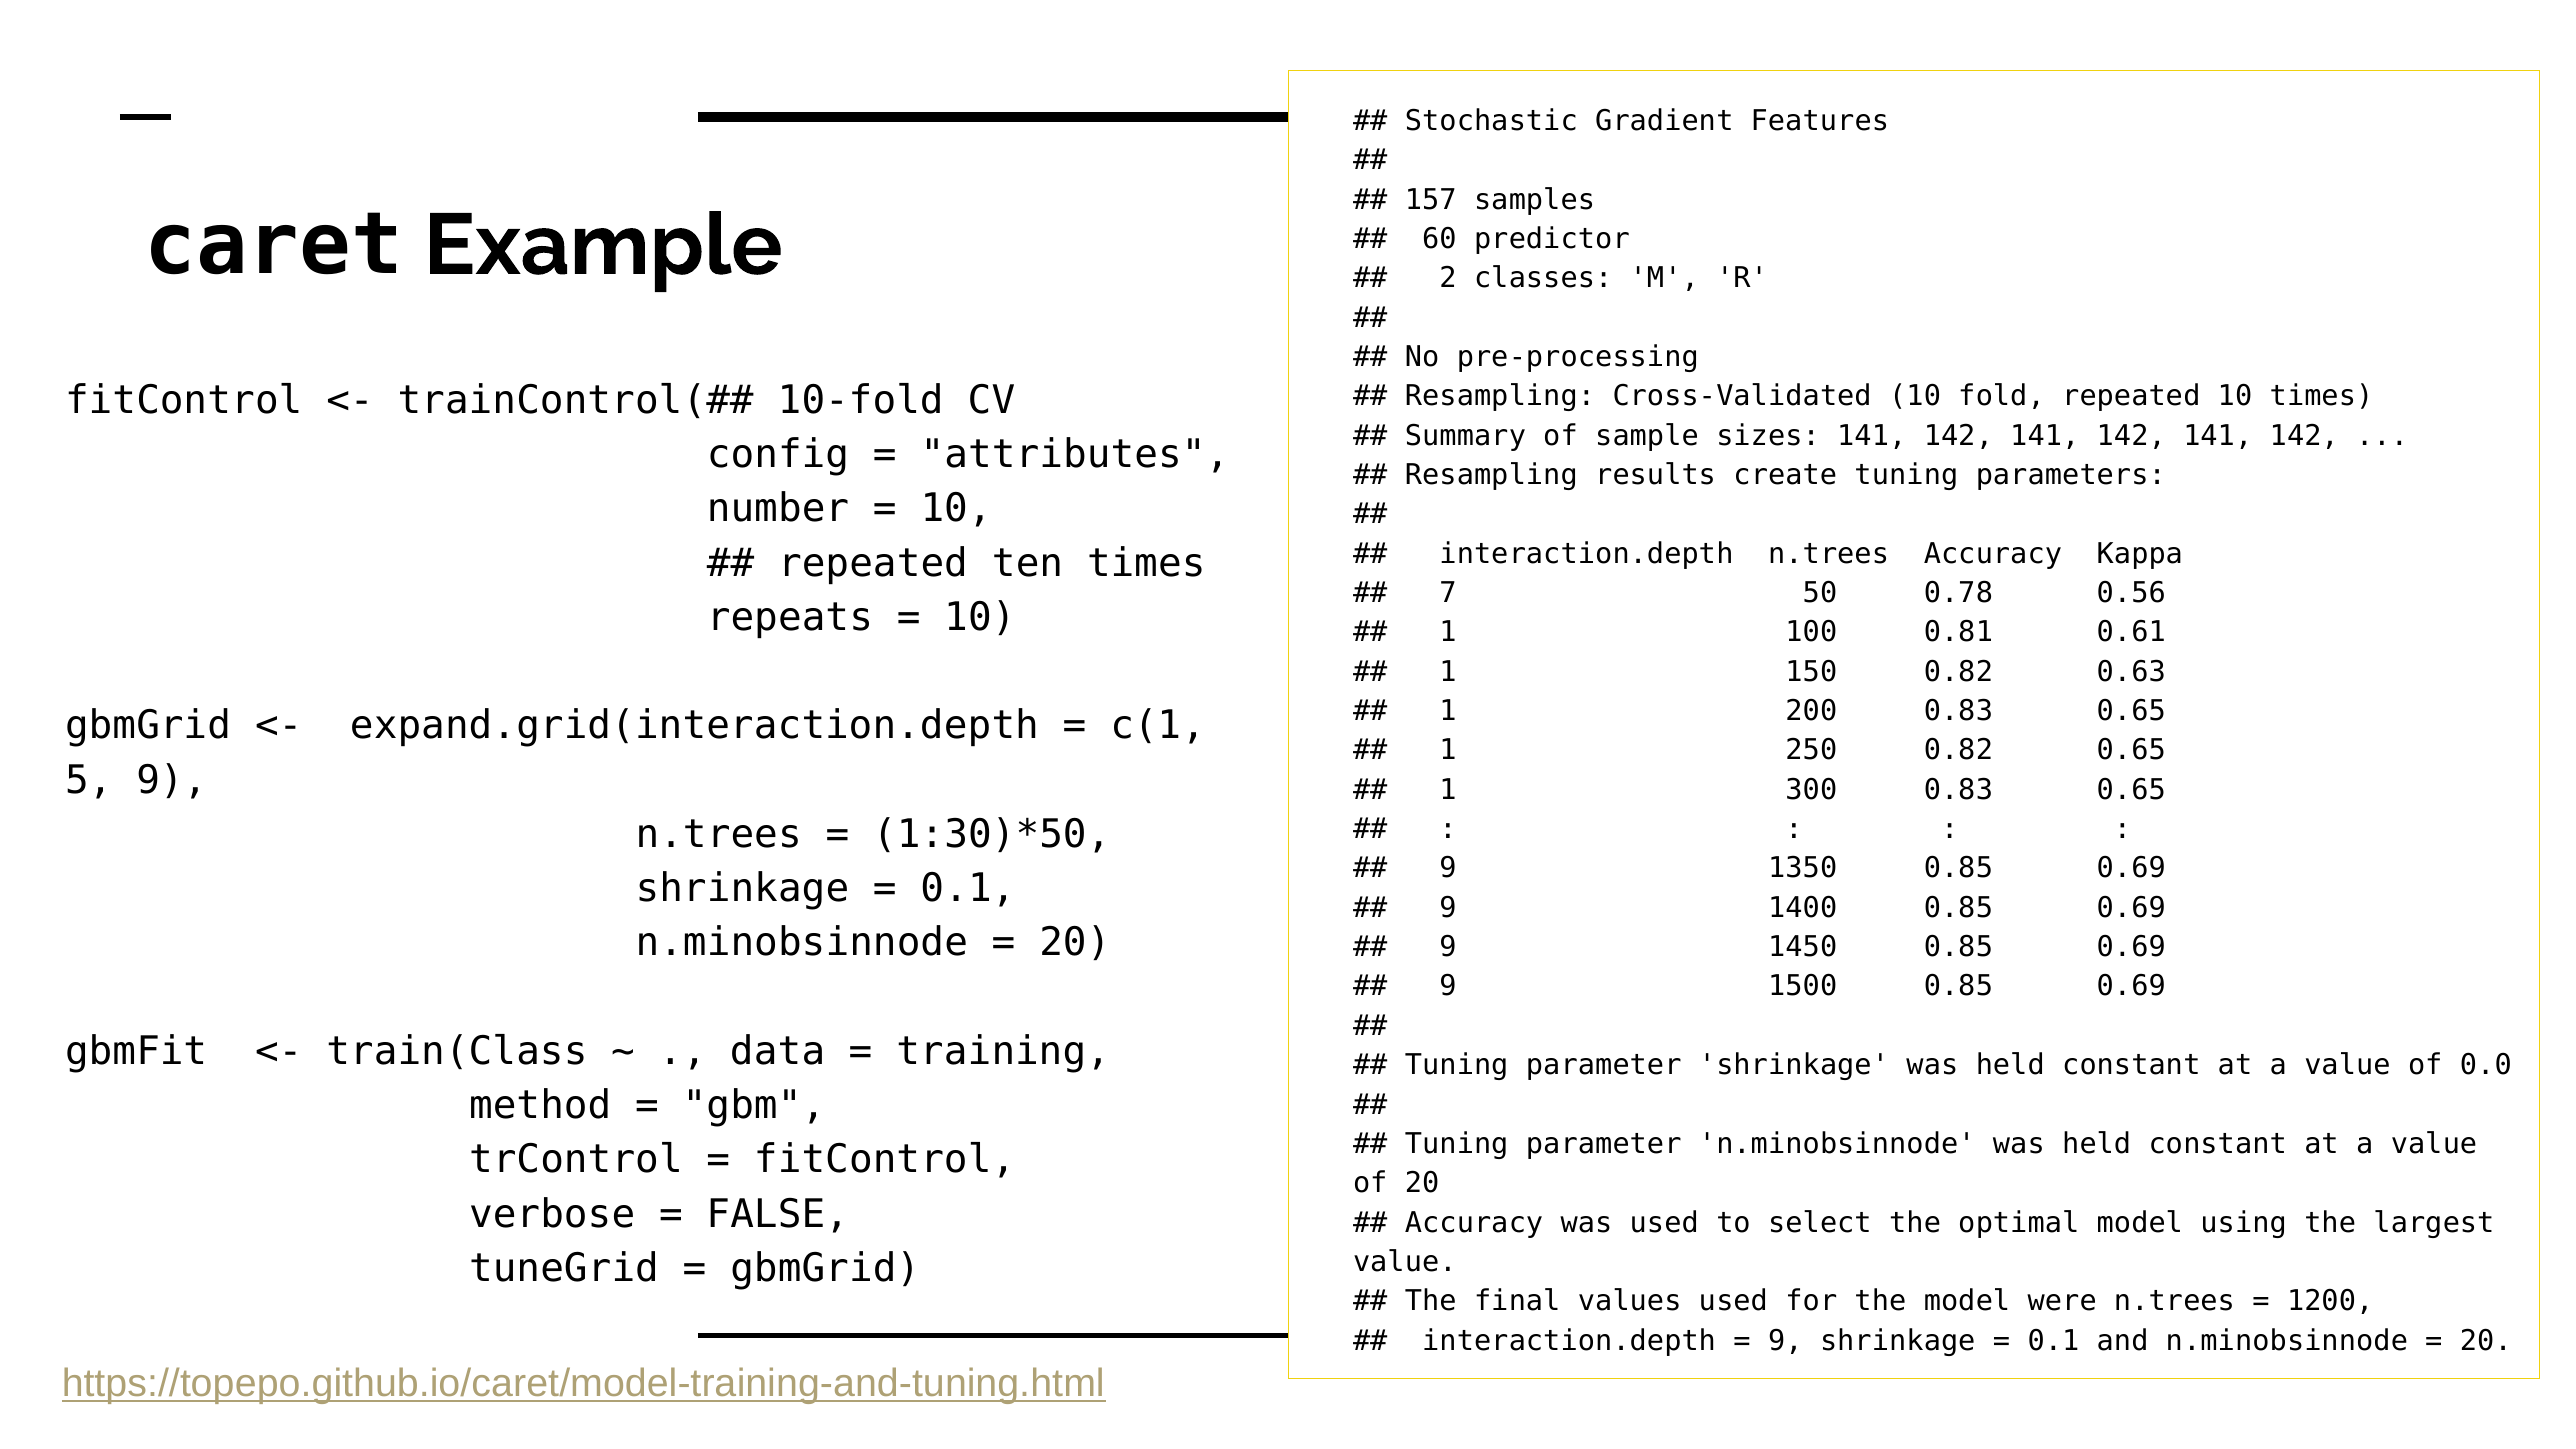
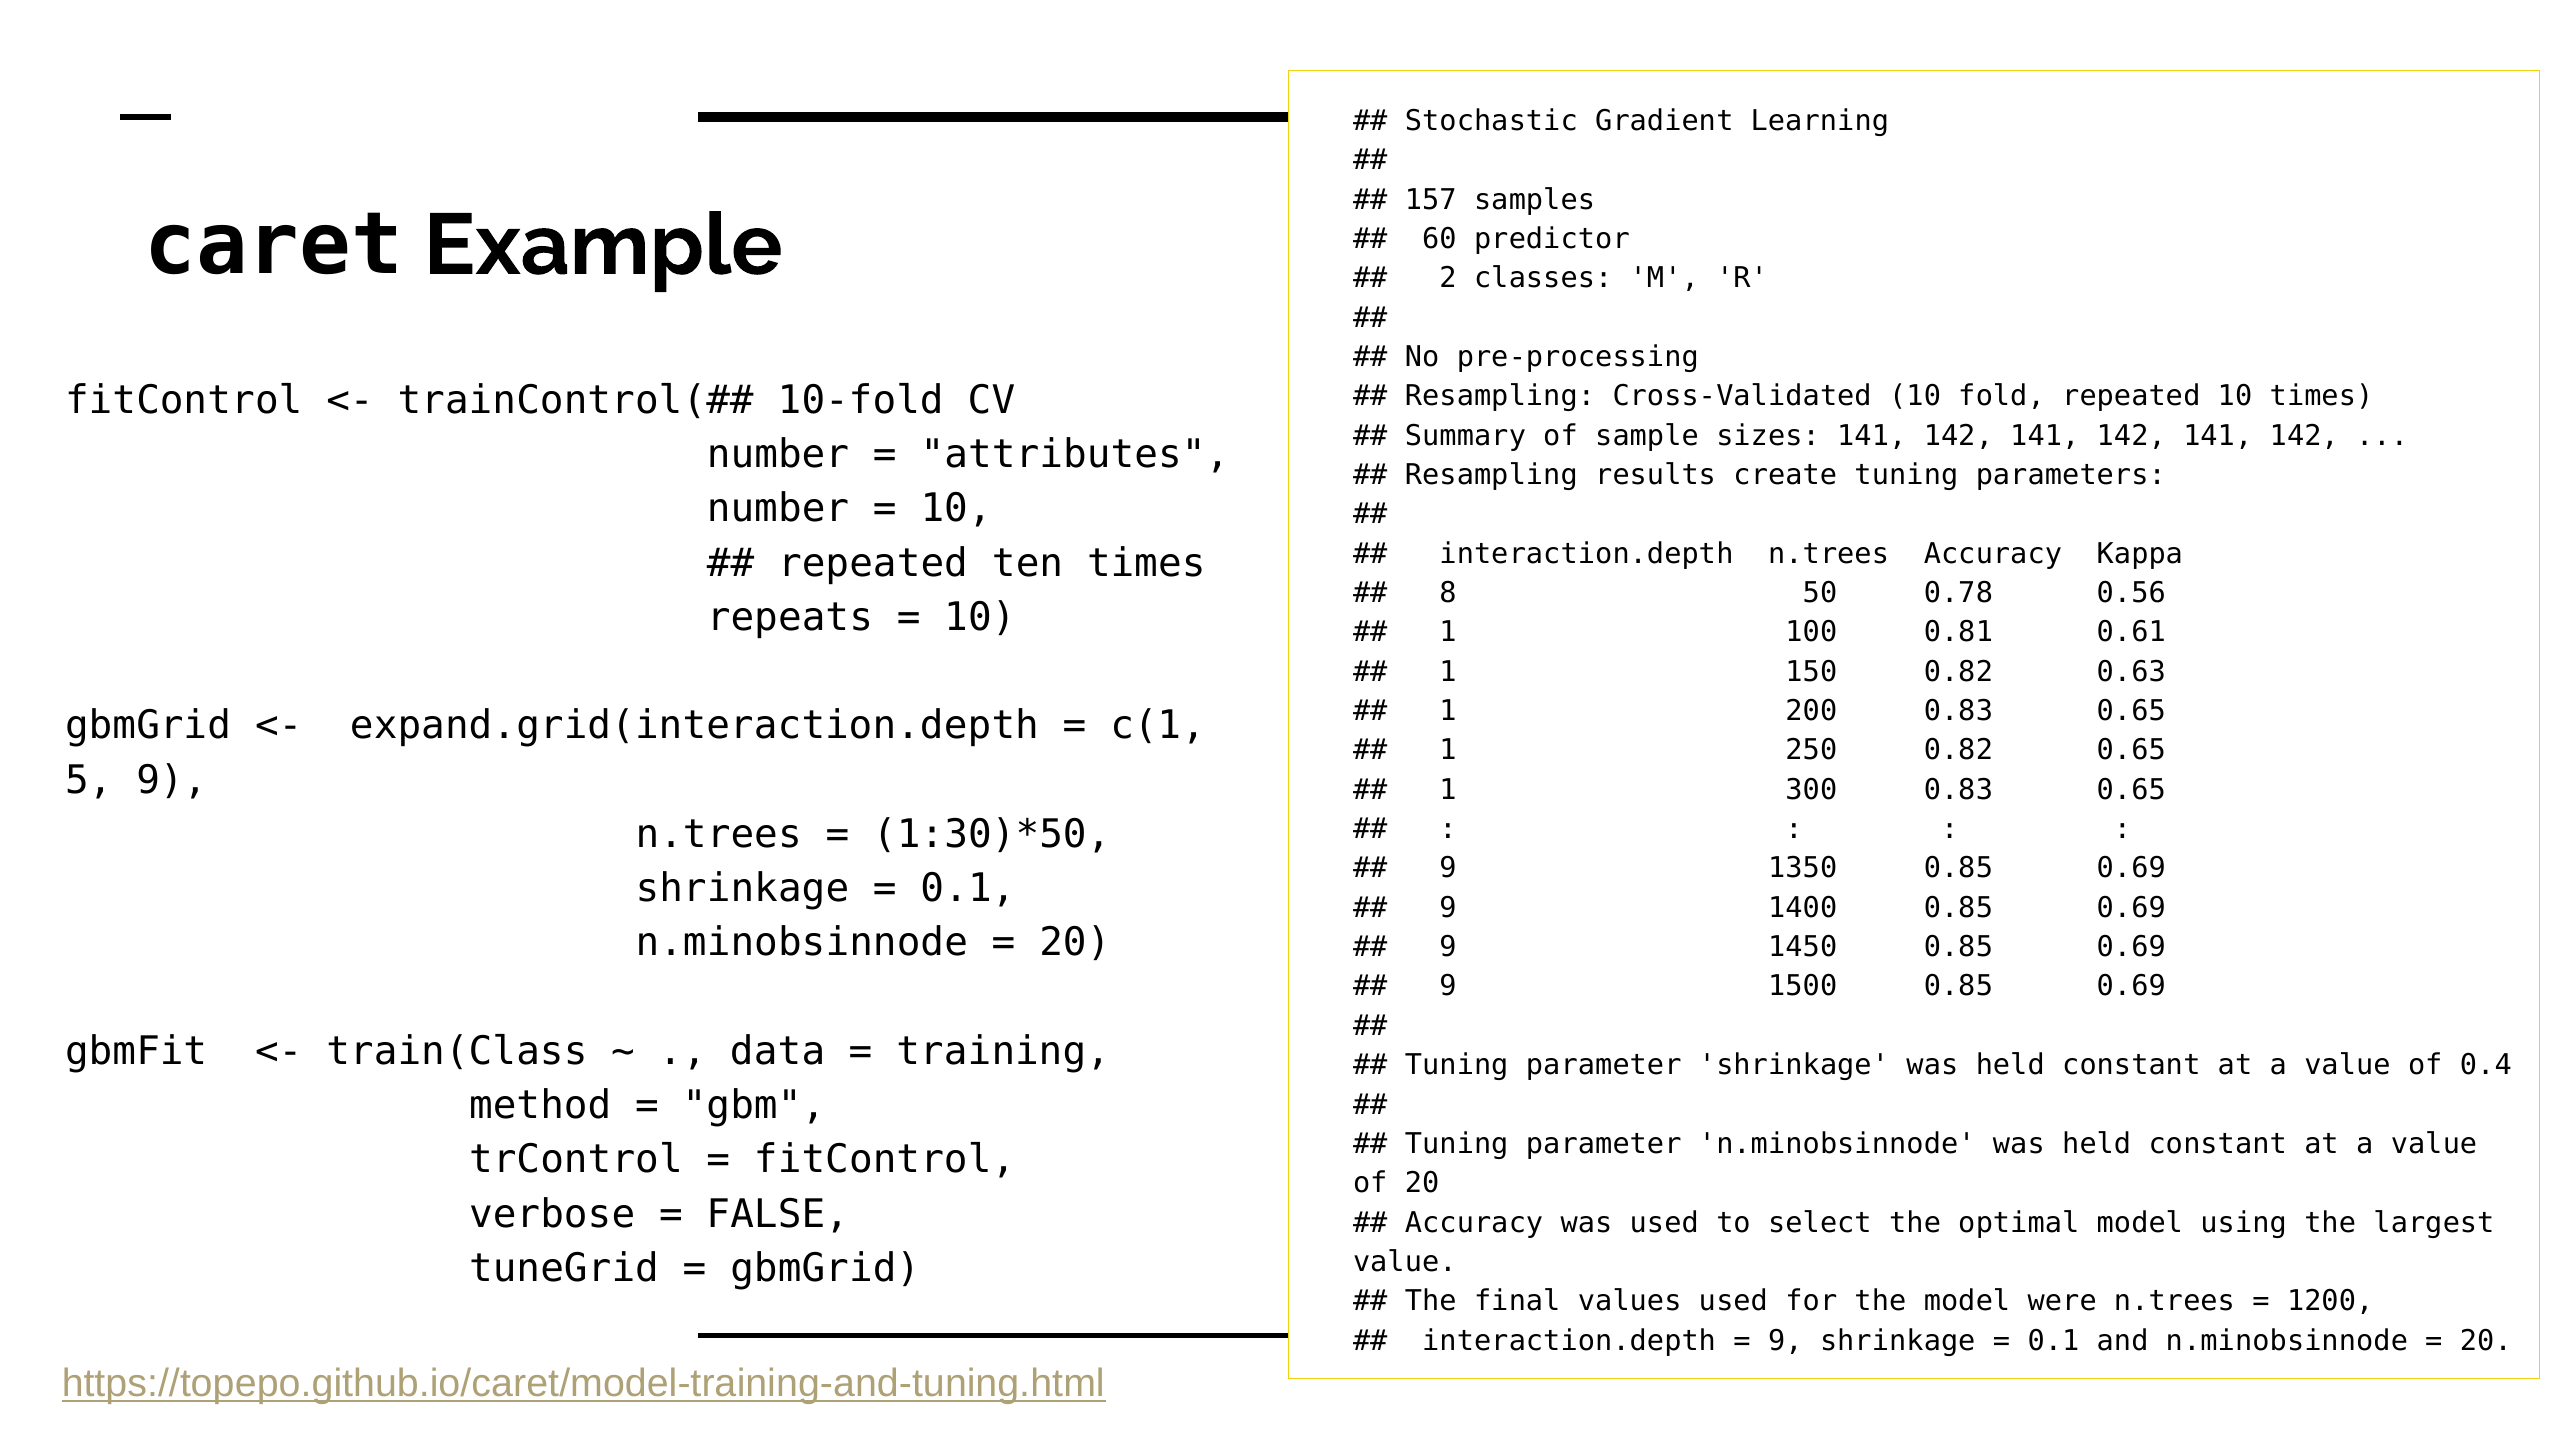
Features: Features -> Learning
config at (778, 455): config -> number
7: 7 -> 8
0.0: 0.0 -> 0.4
